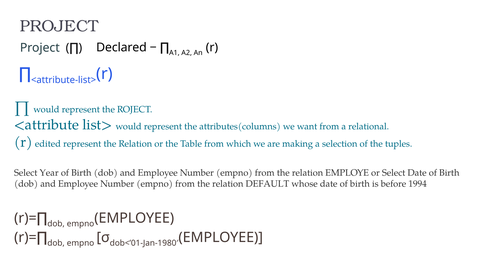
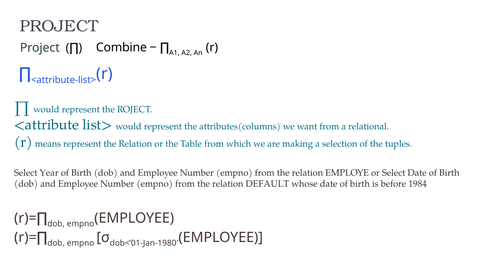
Declared: Declared -> Combine
edited: edited -> means
1994: 1994 -> 1984
